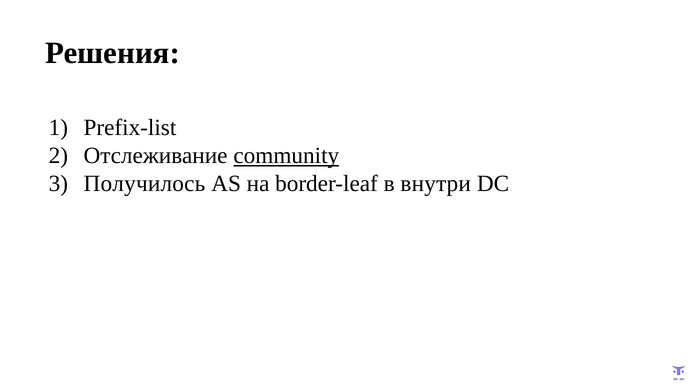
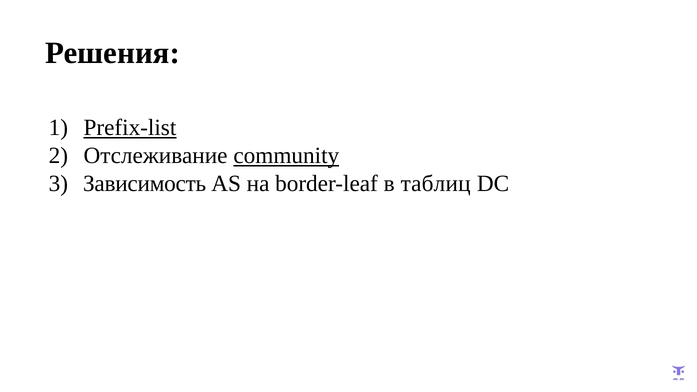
Prefix-list underline: none -> present
Получилось: Получилось -> Зависимость
внутри: внутри -> таблиц
